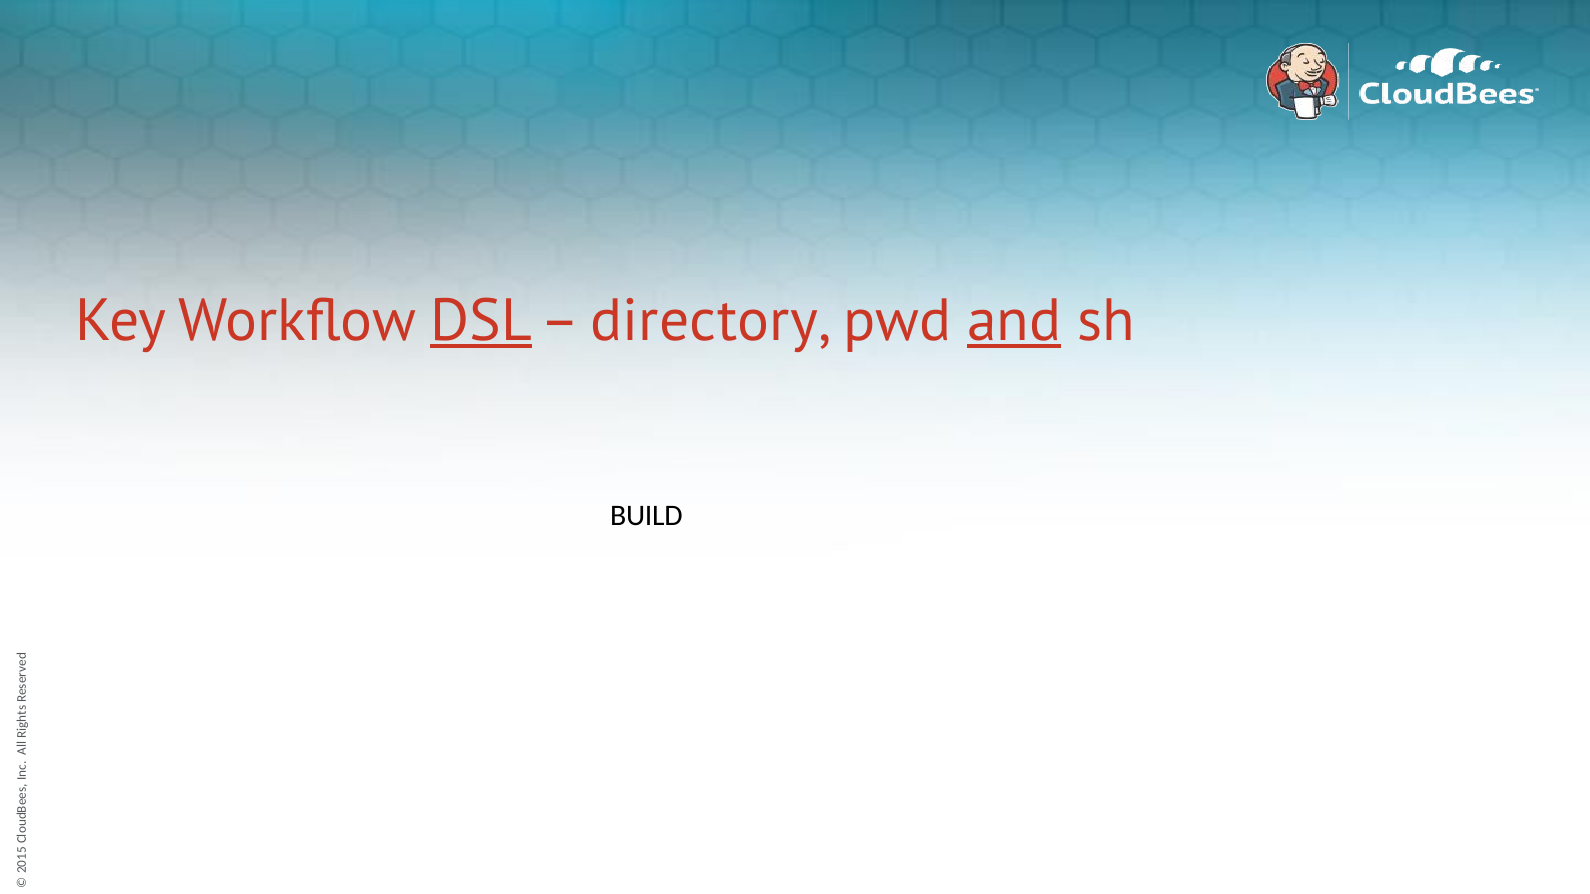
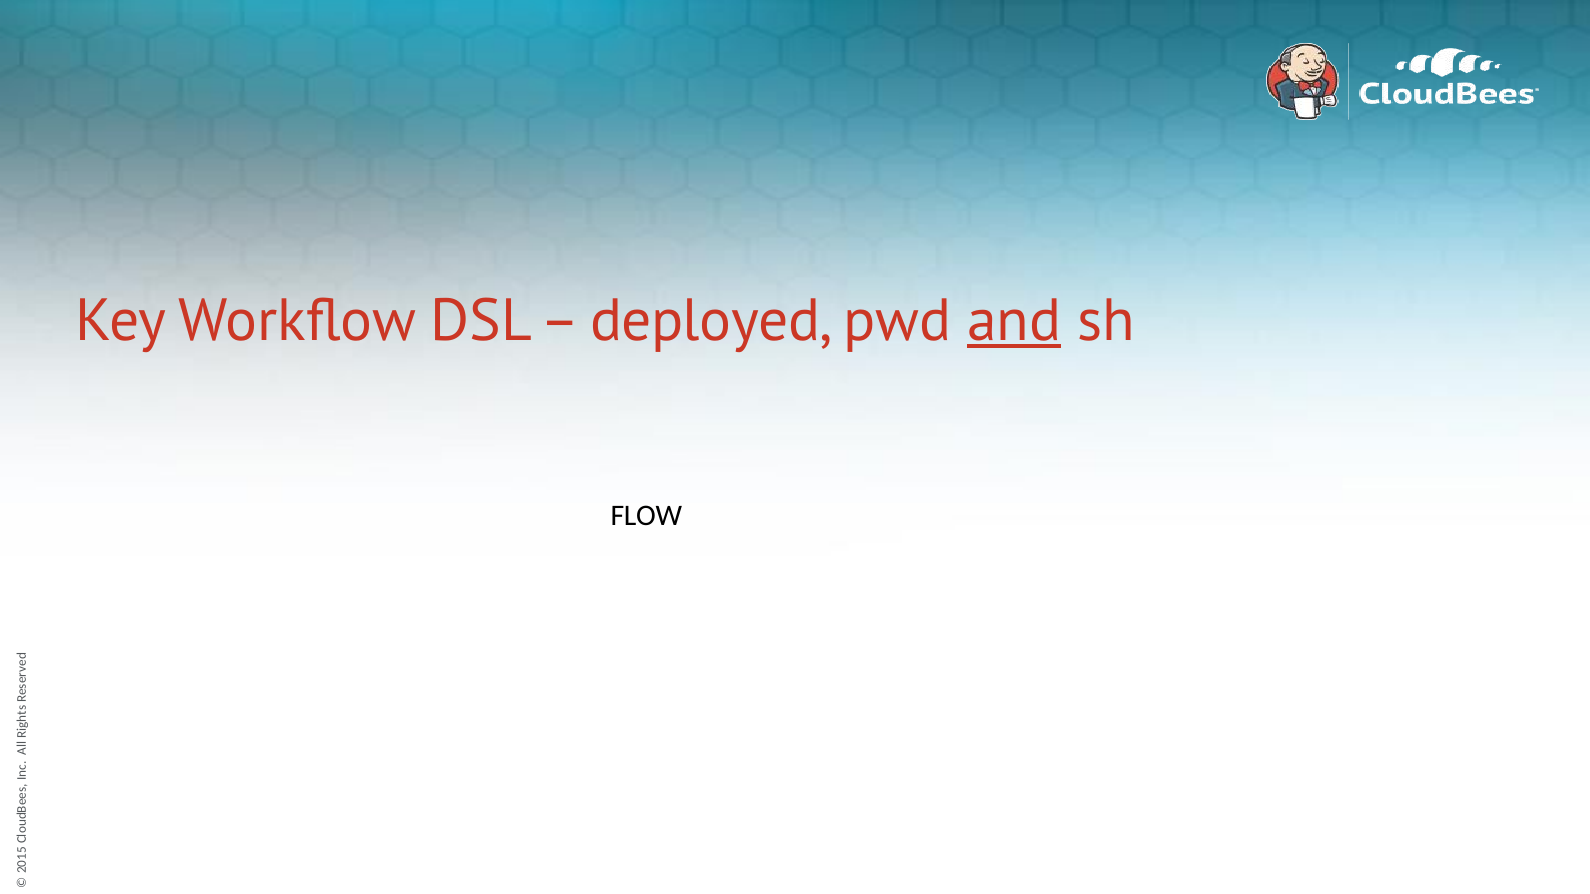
DSL underline: present -> none
directory: directory -> deployed
BUILD: BUILD -> FLOW
